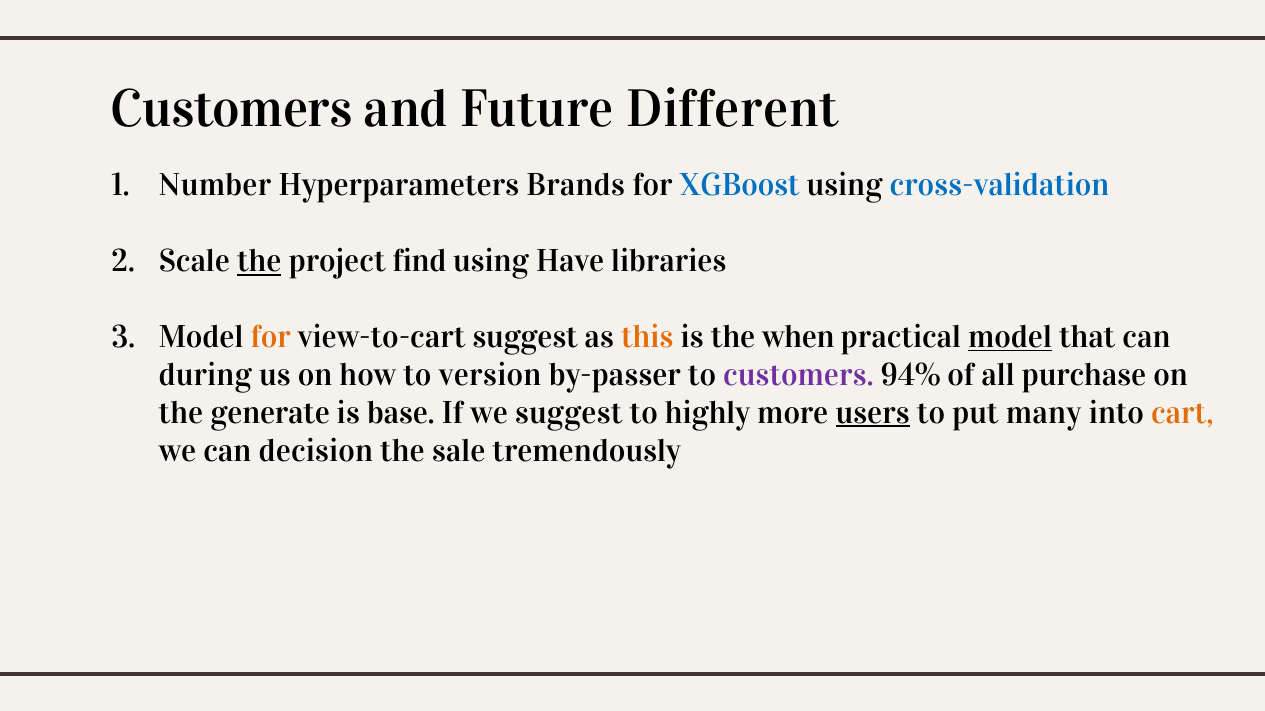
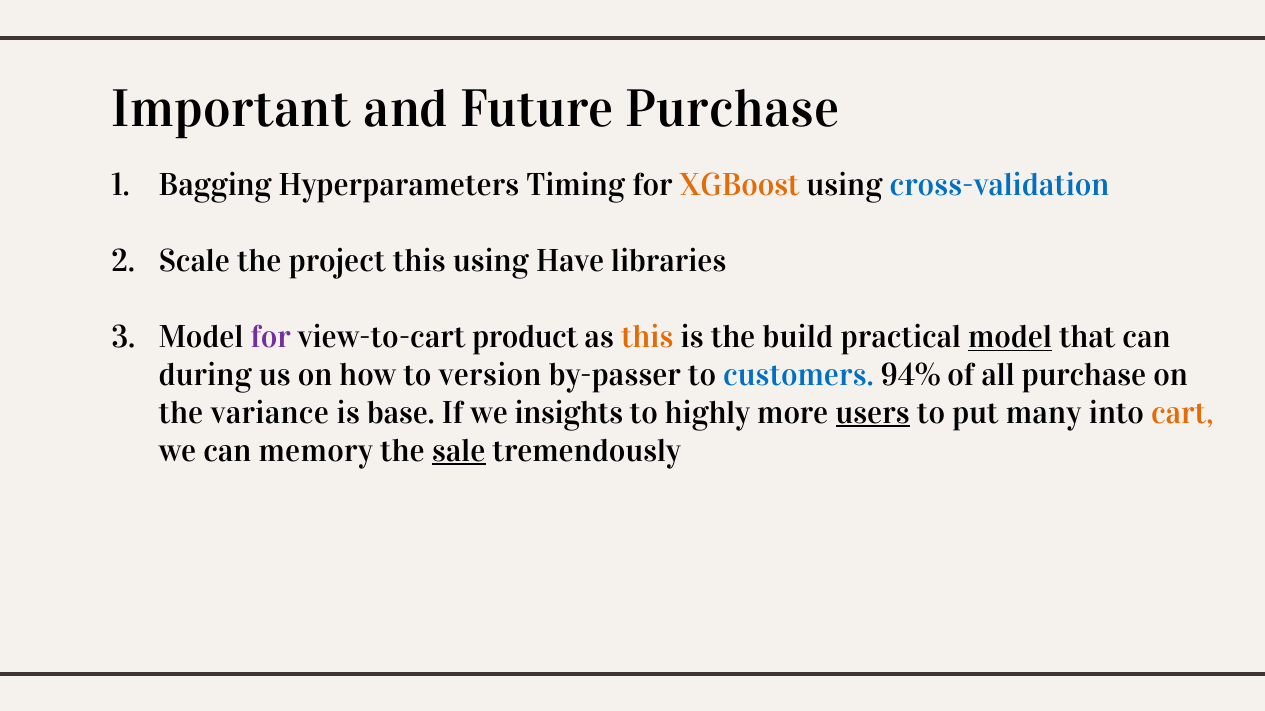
Customers at (232, 110): Customers -> Important
Future Different: Different -> Purchase
Number: Number -> Bagging
Brands: Brands -> Timing
XGBoost colour: blue -> orange
the at (259, 261) underline: present -> none
project find: find -> this
for at (271, 337) colour: orange -> purple
view-to-cart suggest: suggest -> product
when: when -> build
customers at (798, 375) colour: purple -> blue
generate: generate -> variance
we suggest: suggest -> insights
decision: decision -> memory
sale underline: none -> present
